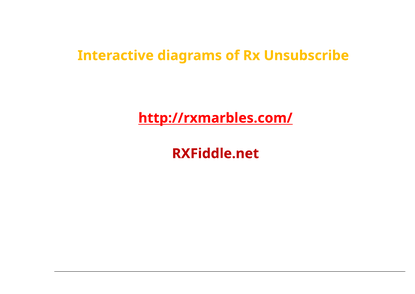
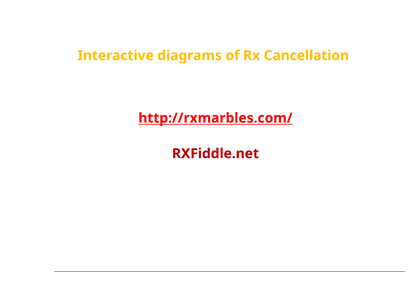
Unsubscribe: Unsubscribe -> Cancellation
